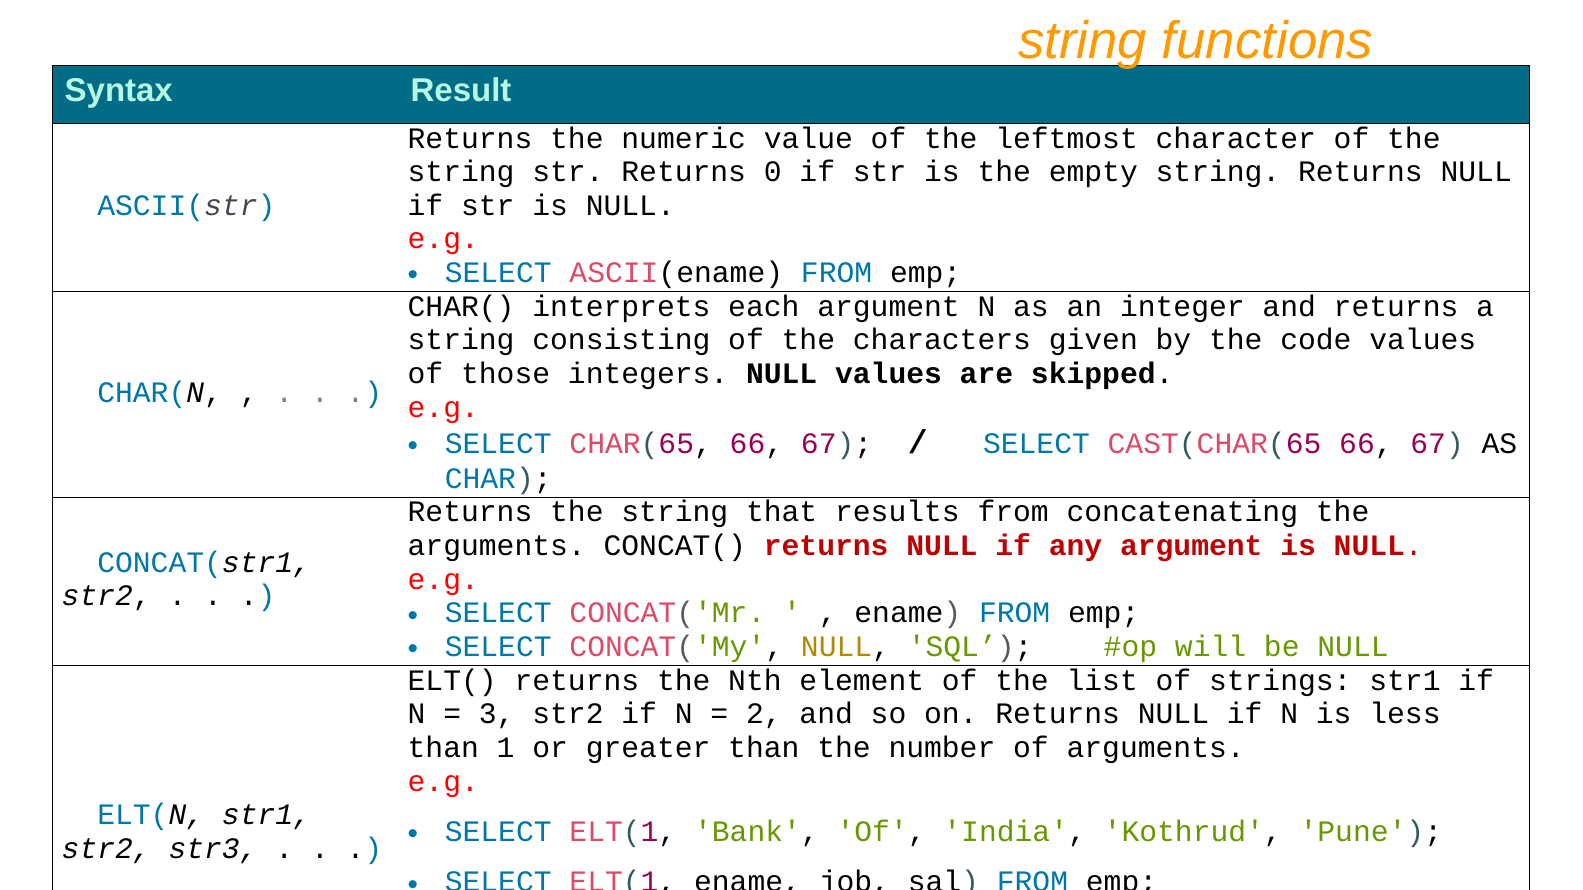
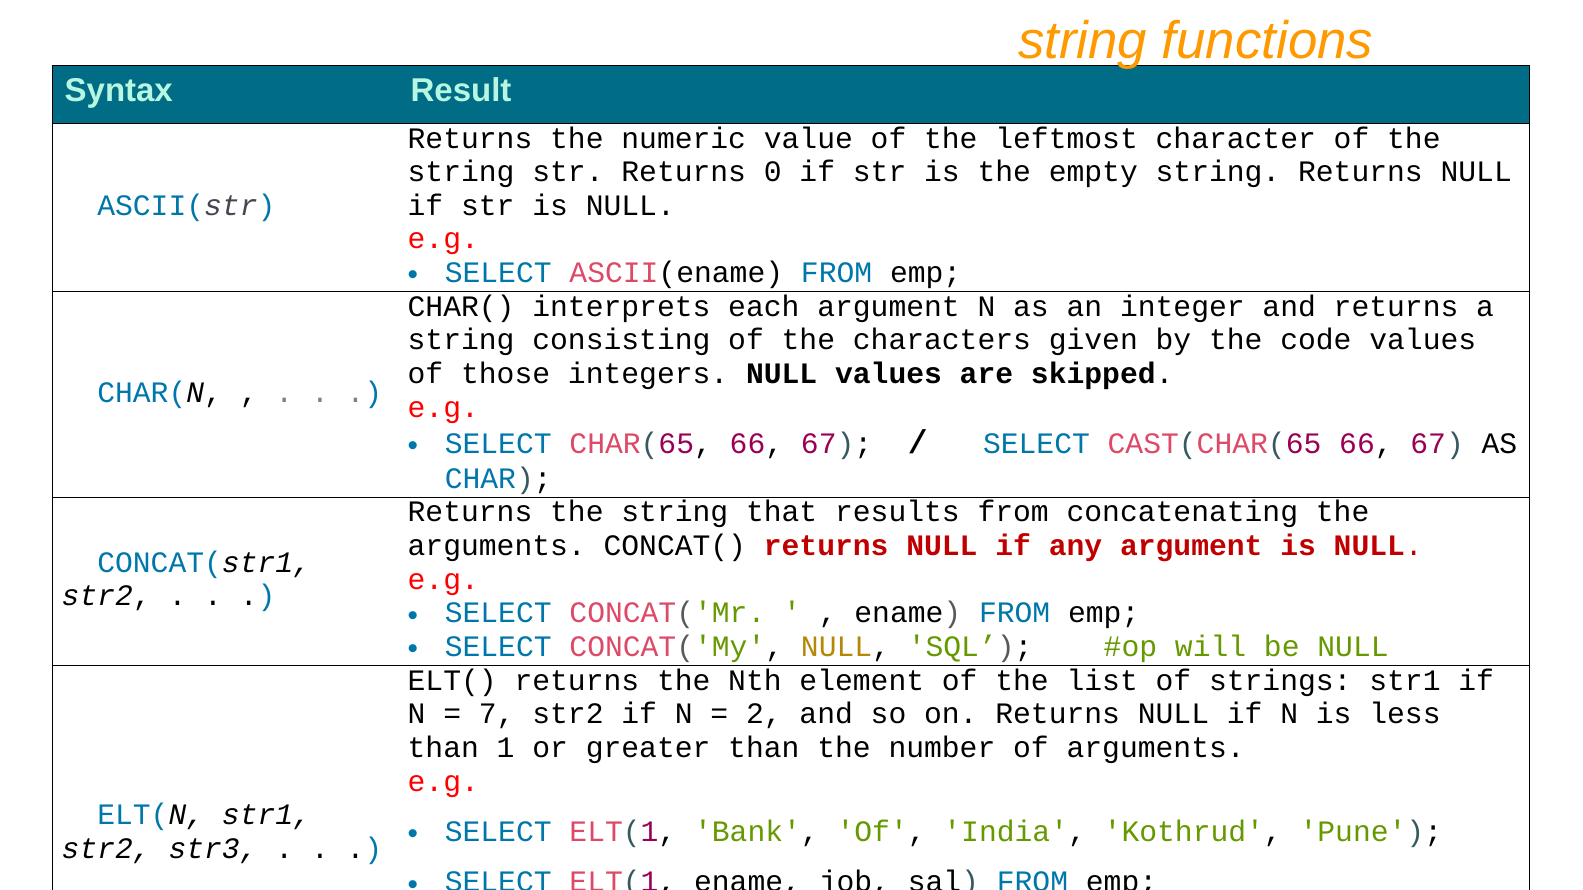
3: 3 -> 7
